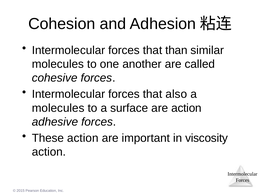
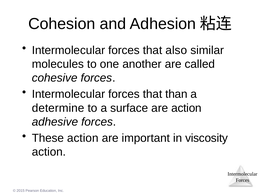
than: than -> also
also: also -> than
molecules at (58, 108): molecules -> determine
